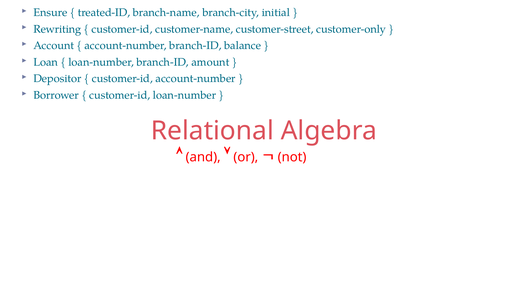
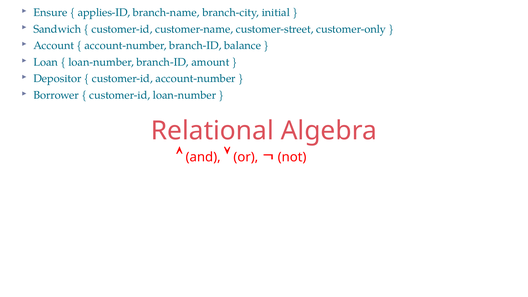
treated-ID: treated-ID -> applies-ID
Rewriting: Rewriting -> Sandwich
